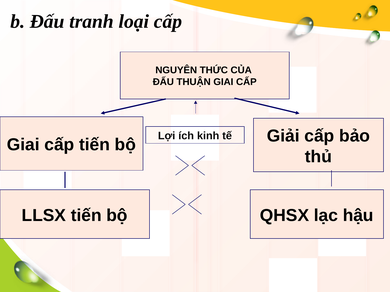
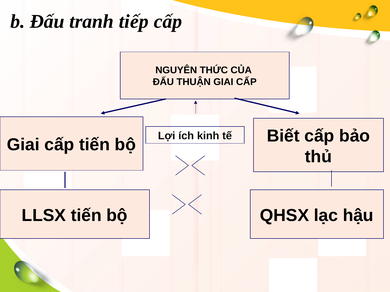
loại: loại -> tiếp
Giải: Giải -> Biết
